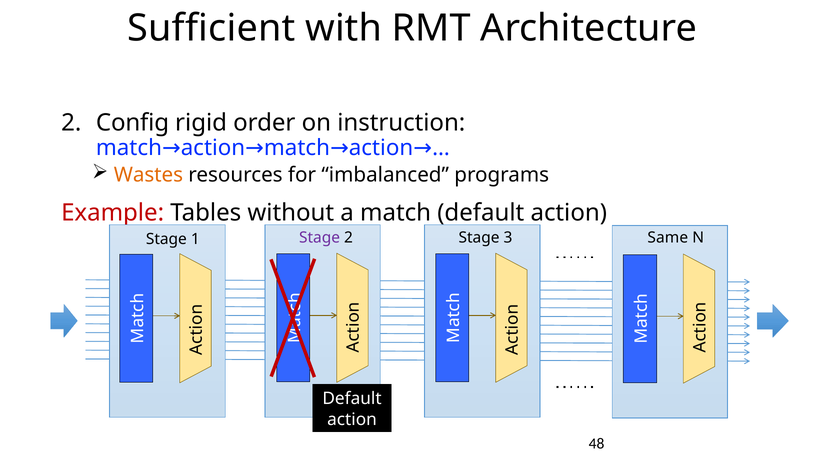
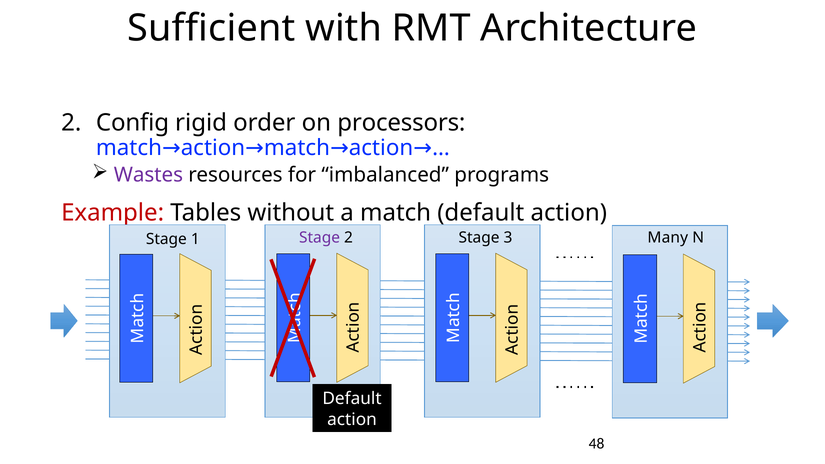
instruction: instruction -> processors
Wastes colour: orange -> purple
Same: Same -> Many
